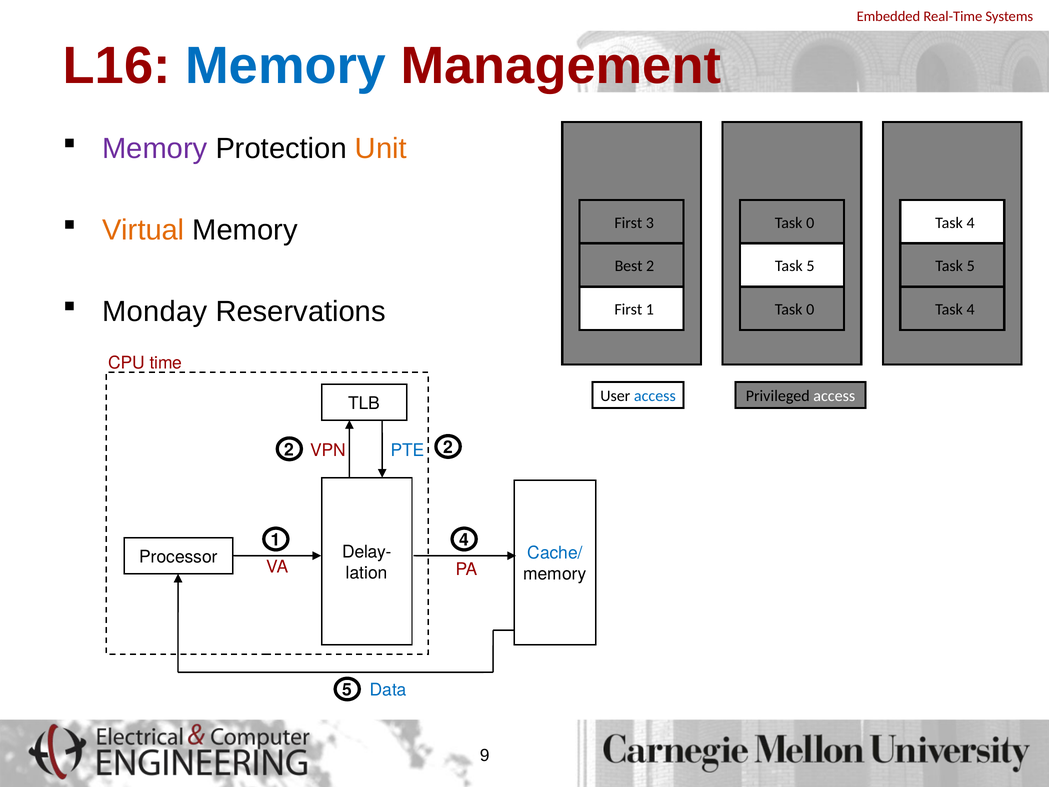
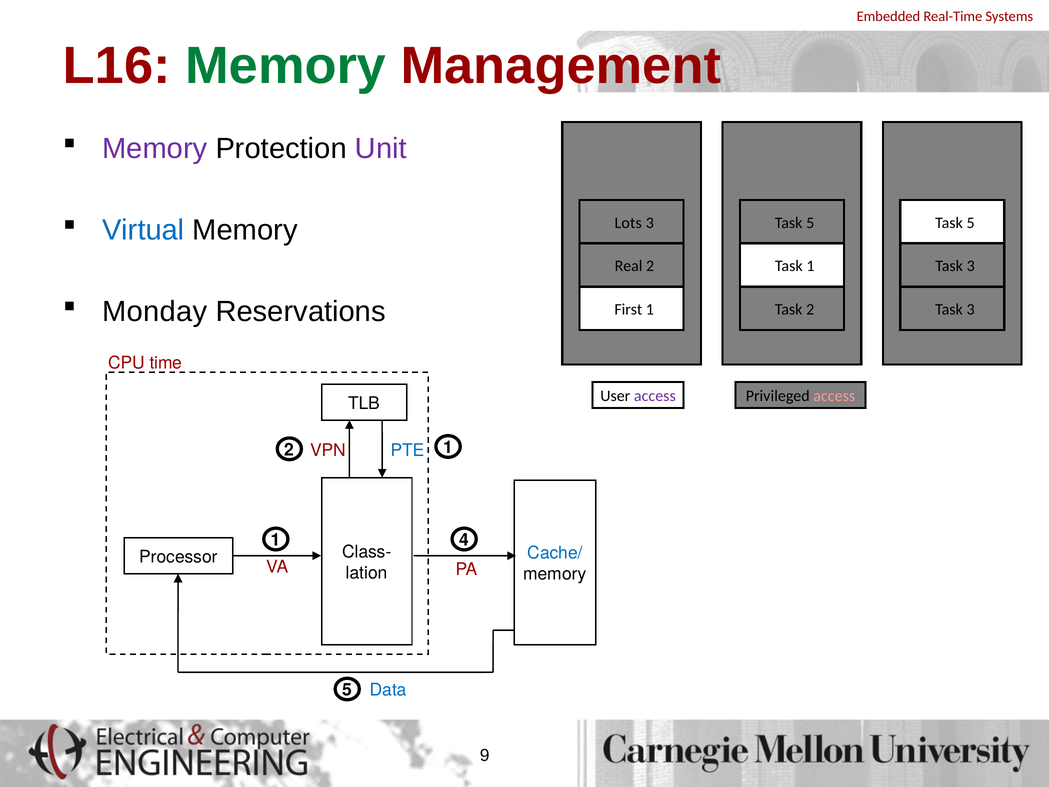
Memory at (286, 66) colour: blue -> green
Unit colour: orange -> purple
Virtual colour: orange -> blue
First at (628, 223): First -> Lots
0 at (810, 223): 0 -> 5
4 at (971, 223): 4 -> 5
Best: Best -> Real
5 at (810, 266): 5 -> 1
5 at (971, 266): 5 -> 3
0 at (810, 309): 0 -> 2
4 at (971, 309): 4 -> 3
access at (655, 396) colour: blue -> purple
access at (834, 396) colour: white -> pink
2 2: 2 -> 1
Delay-: Delay- -> Class-
